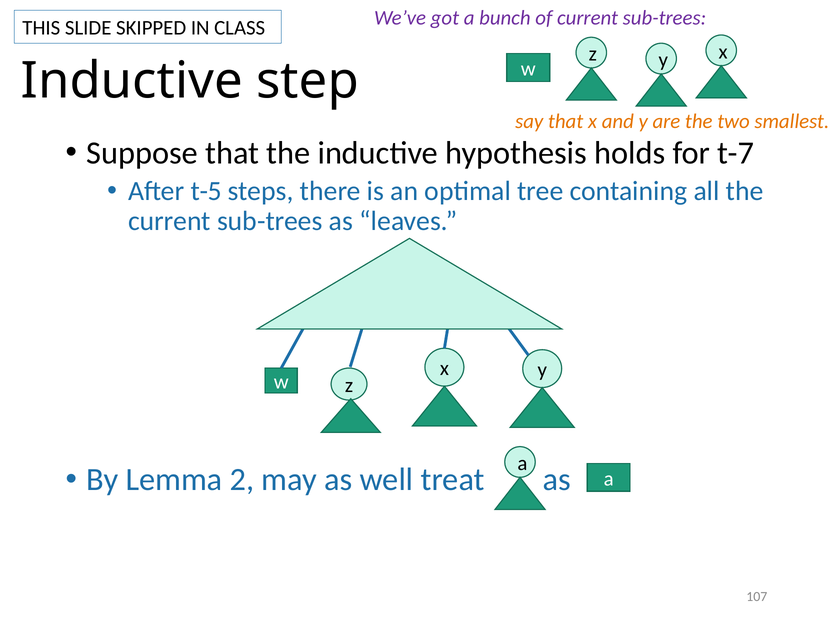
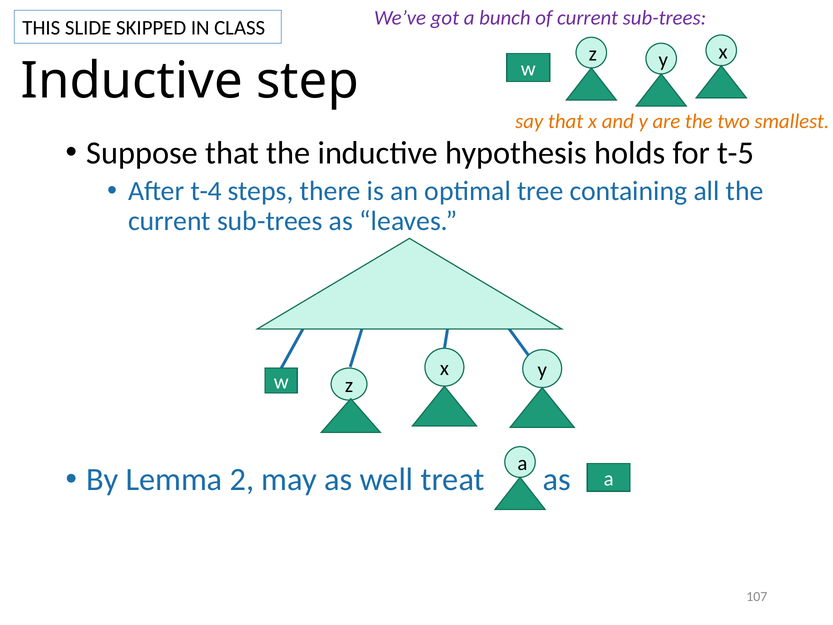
t-7: t-7 -> t-5
t-5: t-5 -> t-4
